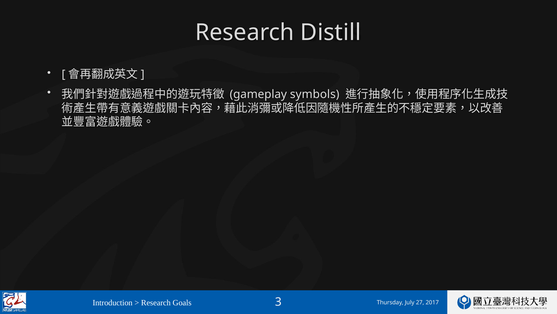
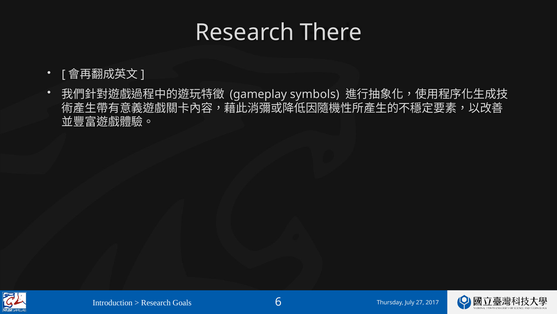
Distill: Distill -> There
3: 3 -> 6
